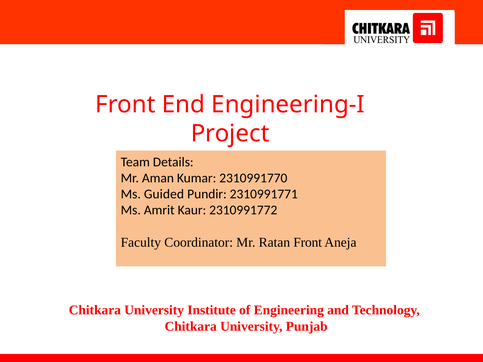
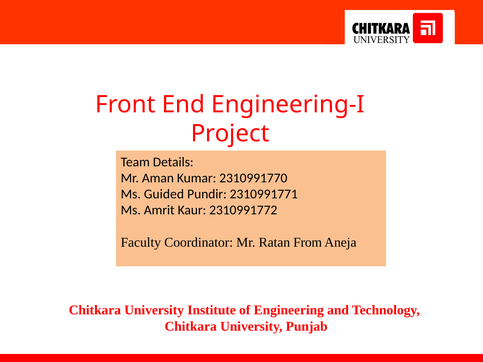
Ratan Front: Front -> From
